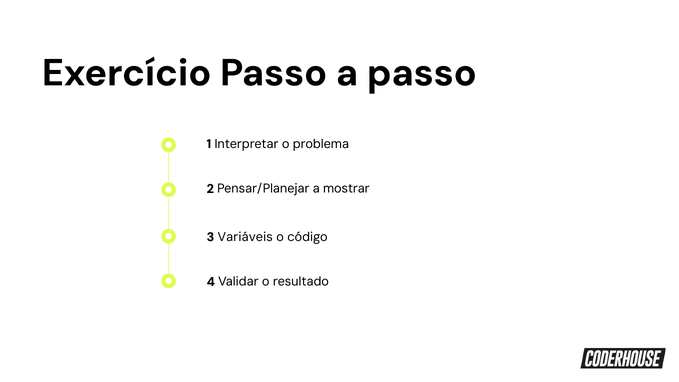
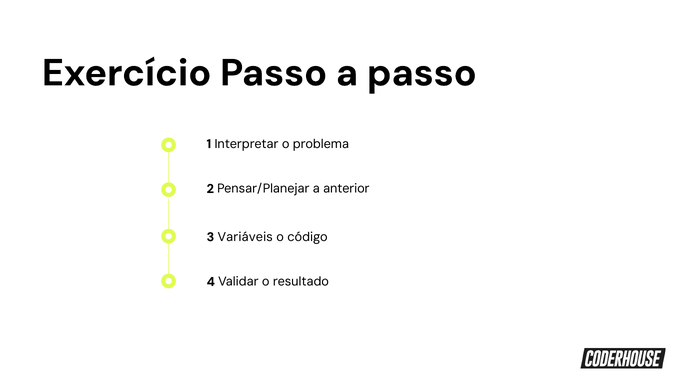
mostrar: mostrar -> anterior
